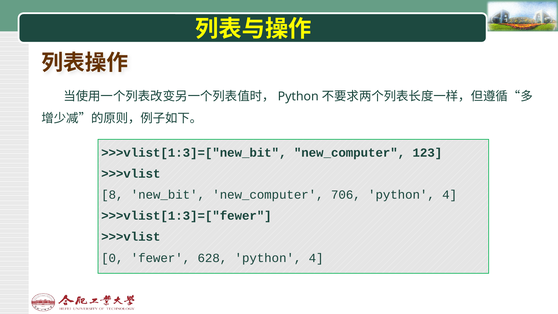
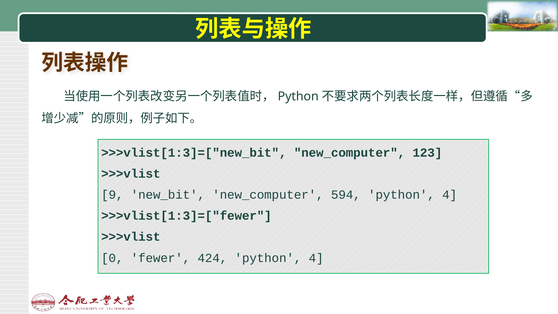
8: 8 -> 9
706: 706 -> 594
628: 628 -> 424
